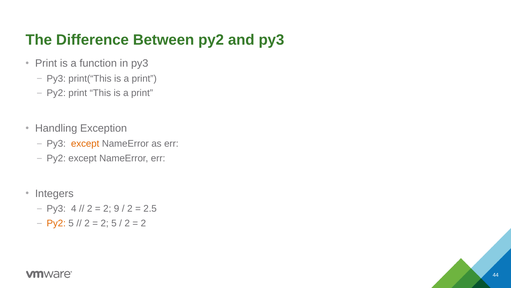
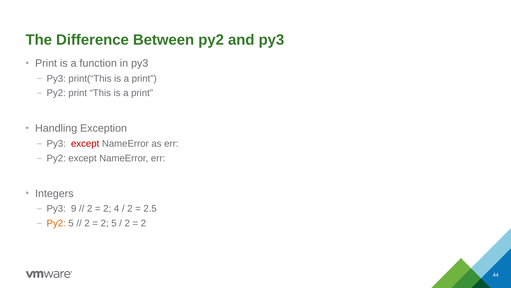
except at (85, 143) colour: orange -> red
4: 4 -> 9
9: 9 -> 4
